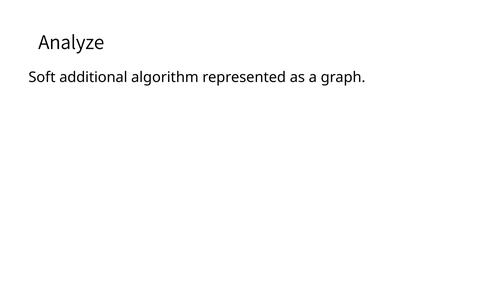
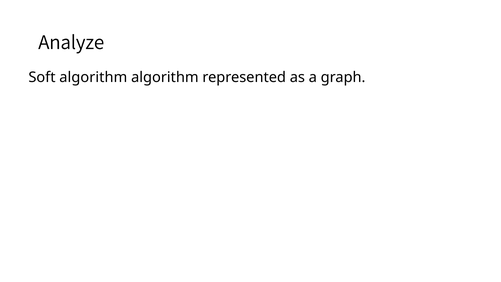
Soft additional: additional -> algorithm
